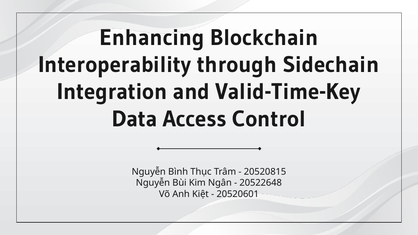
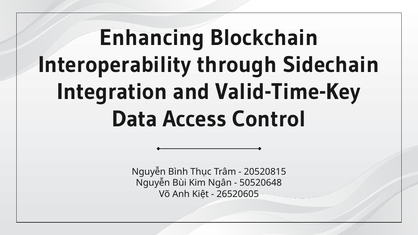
20522648: 20522648 -> 50520648
20520601: 20520601 -> 26520605
